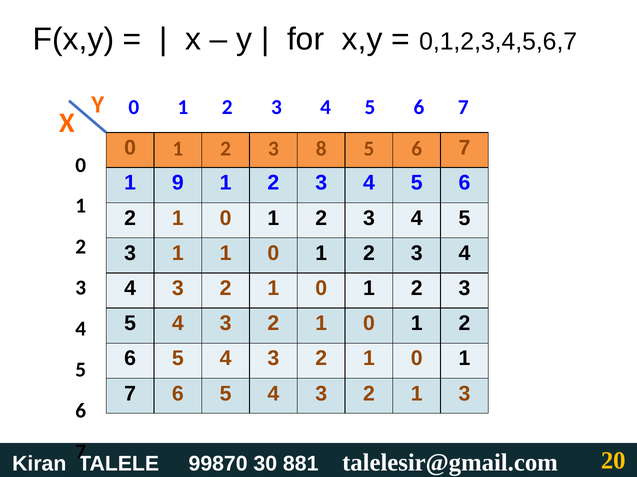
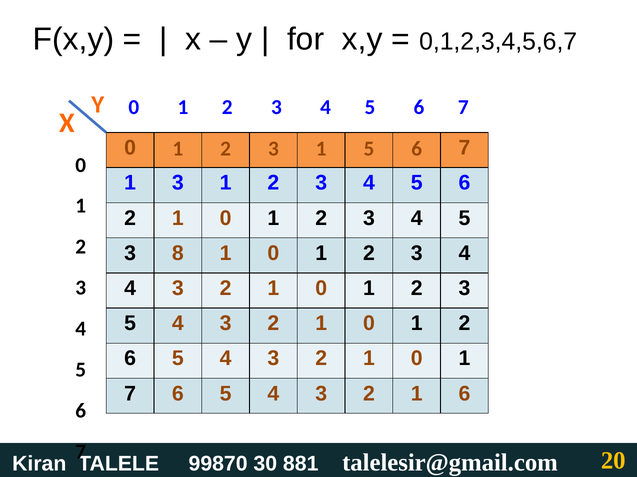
2 3 8: 8 -> 1
1 9: 9 -> 3
3 1: 1 -> 8
1 3: 3 -> 6
